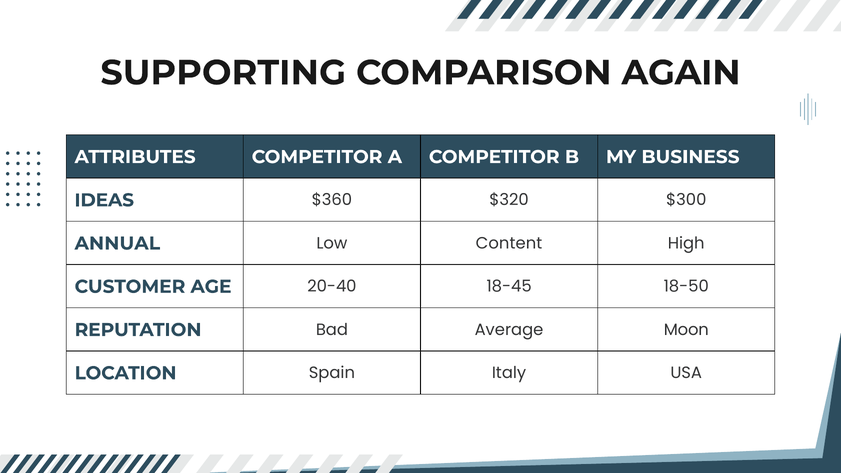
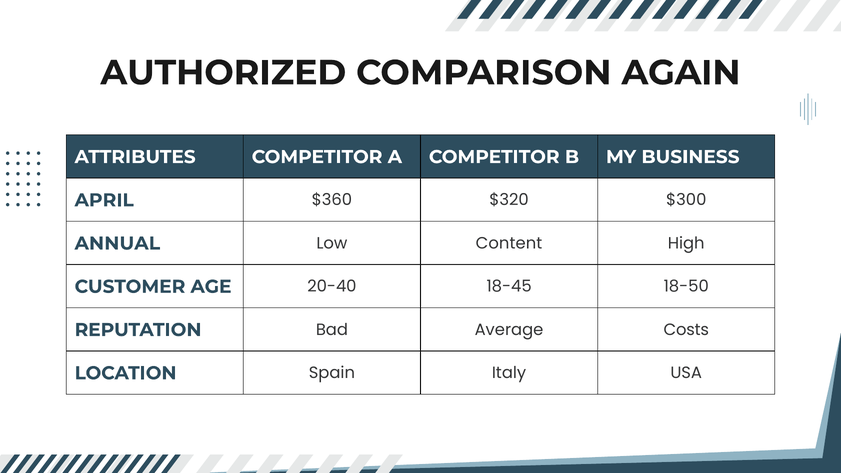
SUPPORTING: SUPPORTING -> AUTHORIZED
IDEAS: IDEAS -> APRIL
Moon: Moon -> Costs
